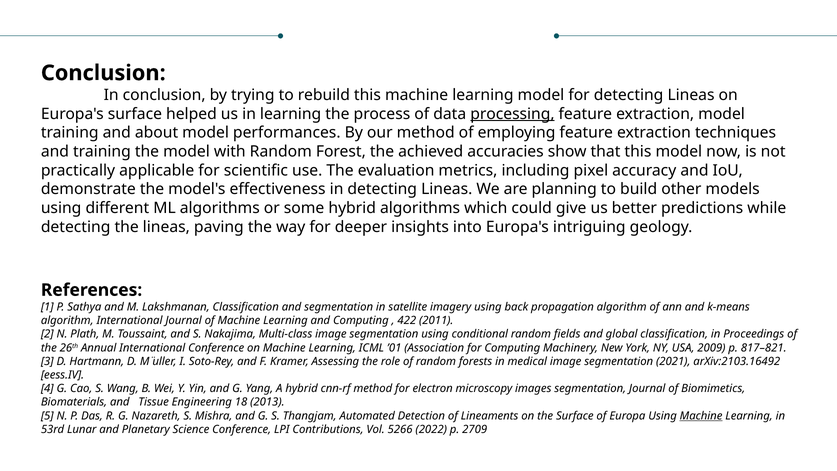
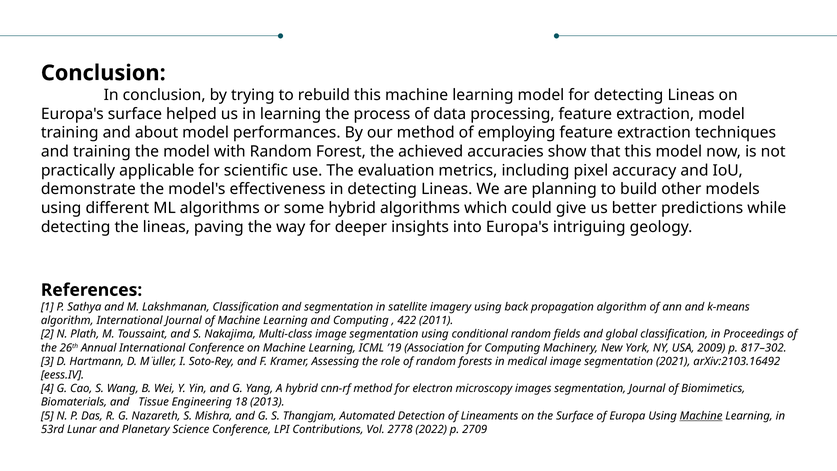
processing underline: present -> none
’01: ’01 -> ’19
817–821: 817–821 -> 817–302
5266: 5266 -> 2778
